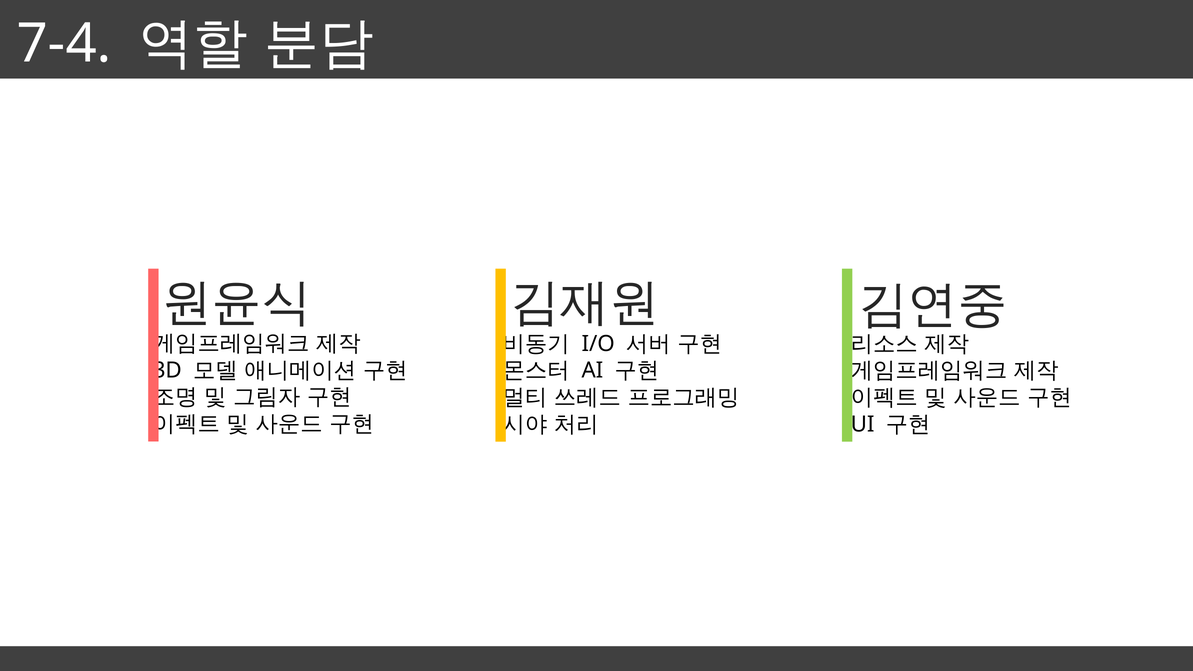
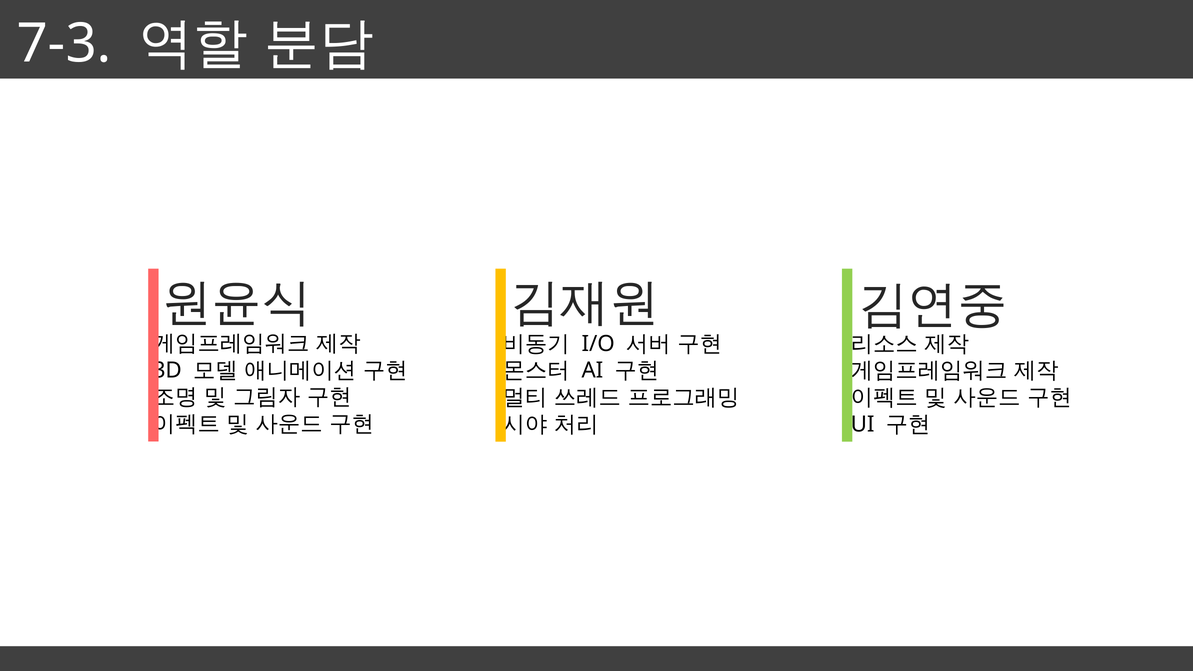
7-4: 7-4 -> 7-3
